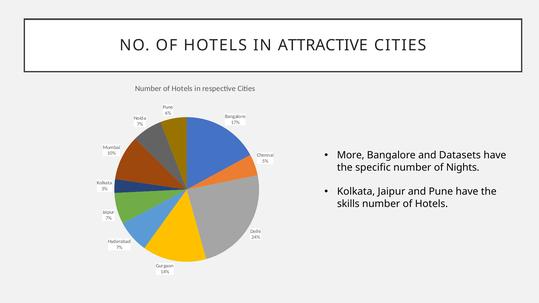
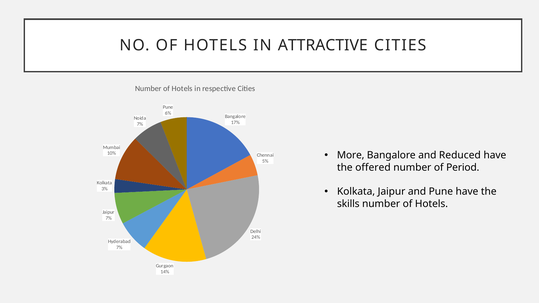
Datasets: Datasets -> Reduced
specific: specific -> offered
Nights: Nights -> Period
